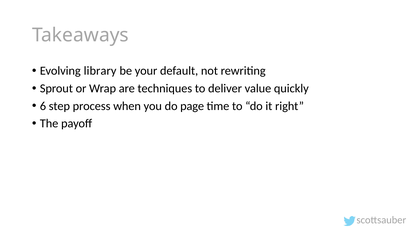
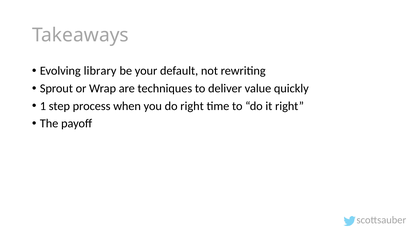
6: 6 -> 1
do page: page -> right
